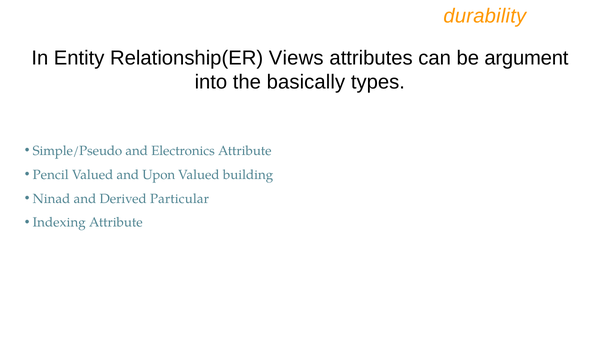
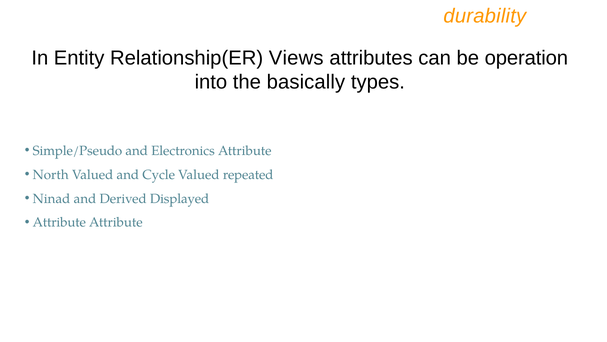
argument: argument -> operation
Pencil: Pencil -> North
Upon: Upon -> Cycle
building: building -> repeated
Particular: Particular -> Displayed
Indexing at (59, 222): Indexing -> Attribute
